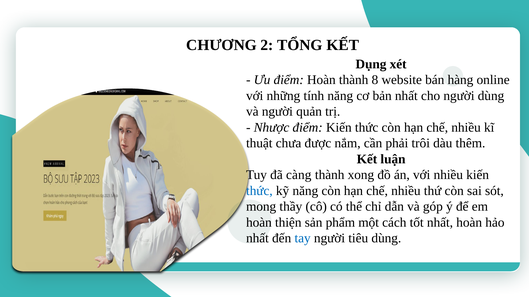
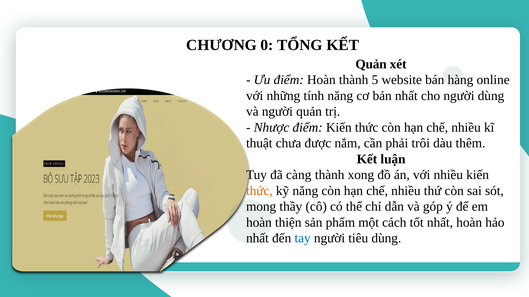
2: 2 -> 0
Dụng at (371, 64): Dụng -> Quản
8: 8 -> 5
thức at (259, 191) colour: blue -> orange
